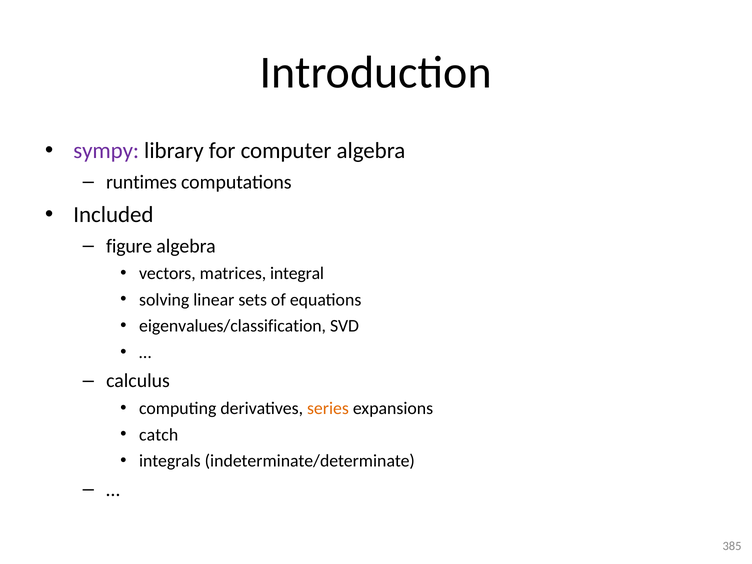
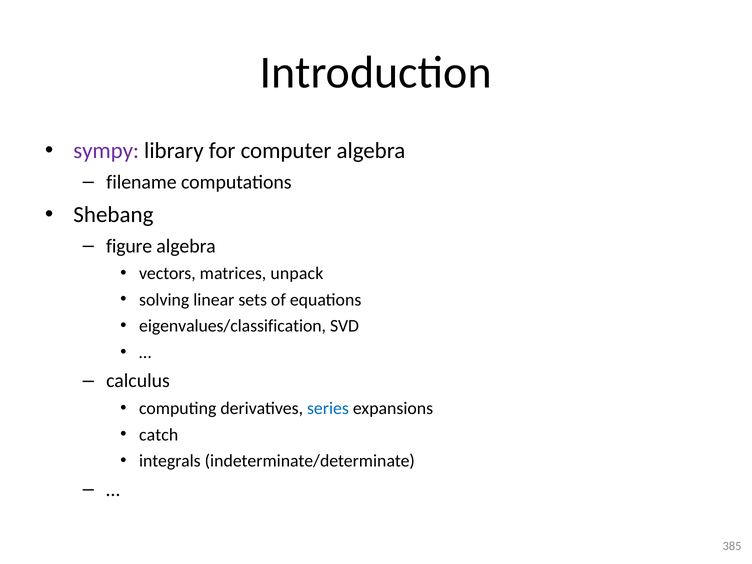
runtimes: runtimes -> filename
Included: Included -> Shebang
integral: integral -> unpack
series colour: orange -> blue
